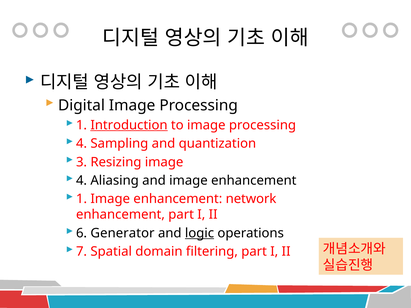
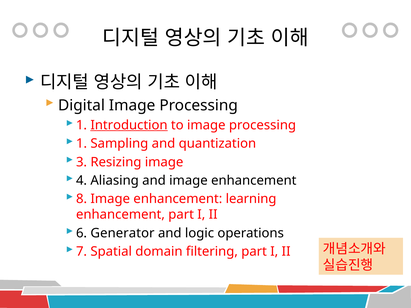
4 at (82, 144): 4 -> 1
1 at (82, 199): 1 -> 8
network: network -> learning
logic underline: present -> none
